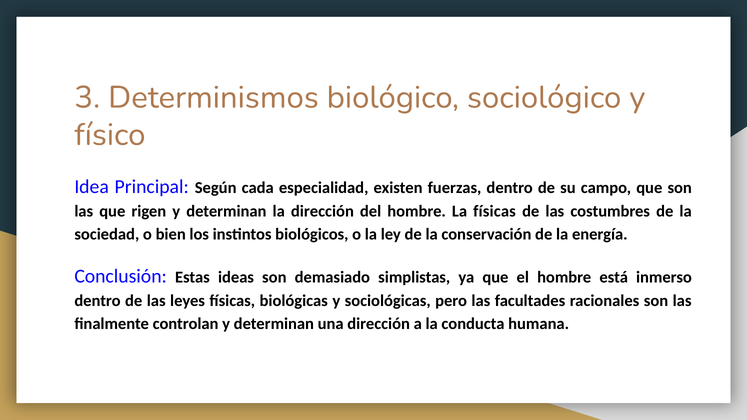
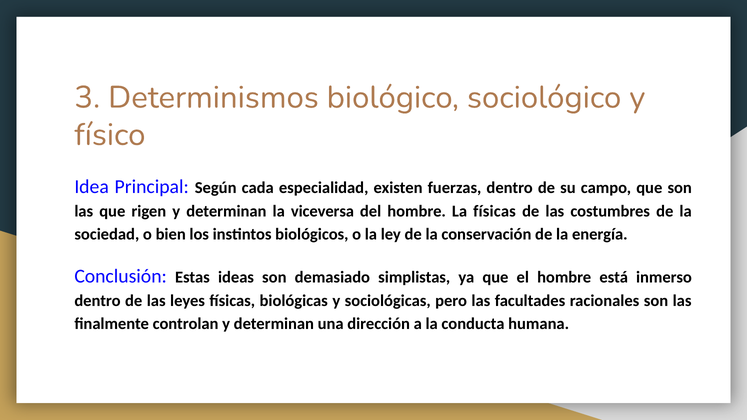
la dirección: dirección -> viceversa
